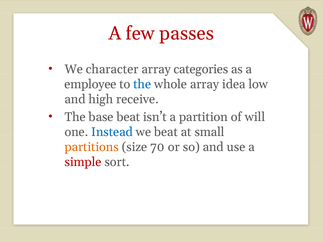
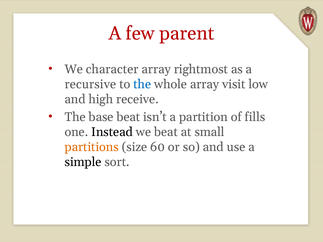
passes: passes -> parent
categories: categories -> rightmost
employee: employee -> recursive
idea: idea -> visit
will: will -> fills
Instead colour: blue -> black
70: 70 -> 60
simple colour: red -> black
